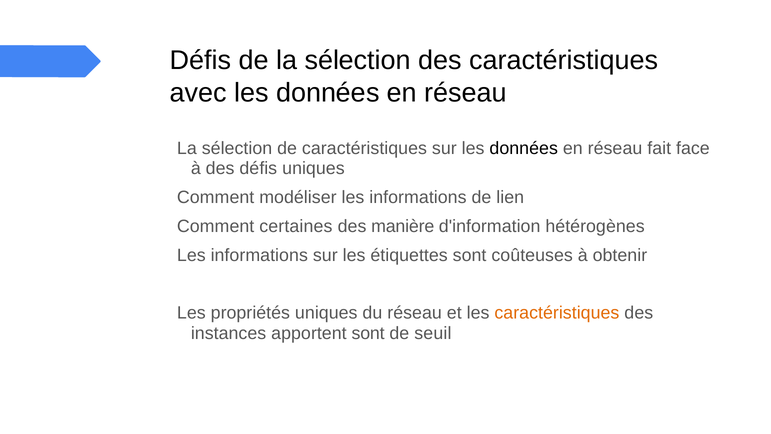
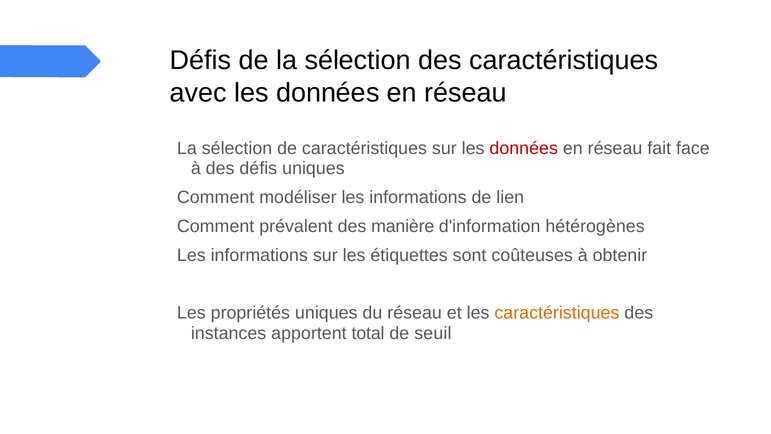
données at (524, 148) colour: black -> red
certaines: certaines -> prévalent
apportent sont: sont -> total
